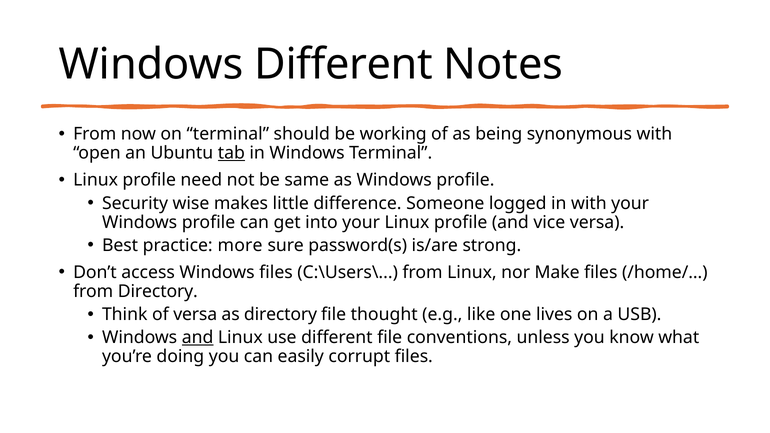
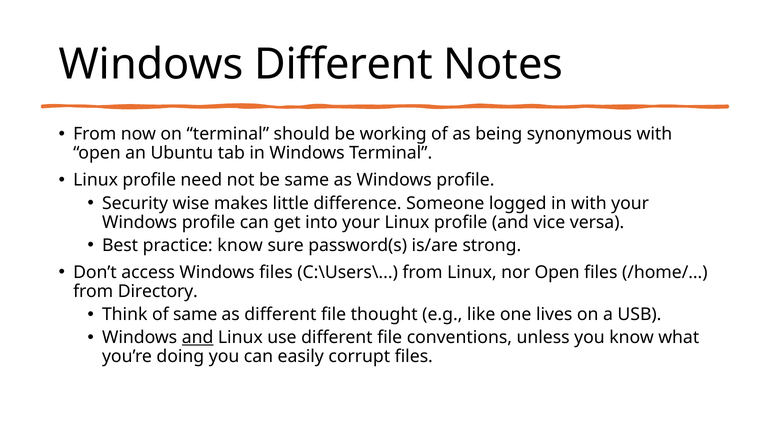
tab underline: present -> none
practice more: more -> know
nor Make: Make -> Open
of versa: versa -> same
as directory: directory -> different
